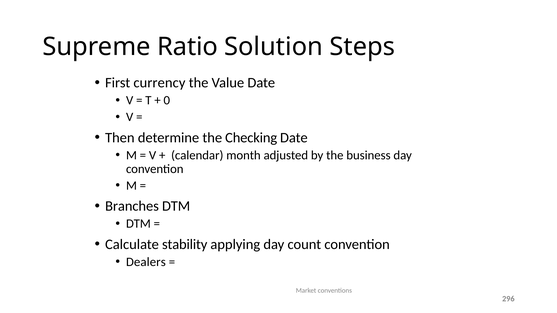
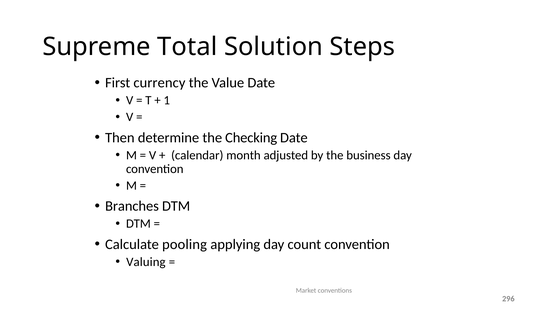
Ratio: Ratio -> Total
0: 0 -> 1
stability: stability -> pooling
Dealers: Dealers -> Valuing
